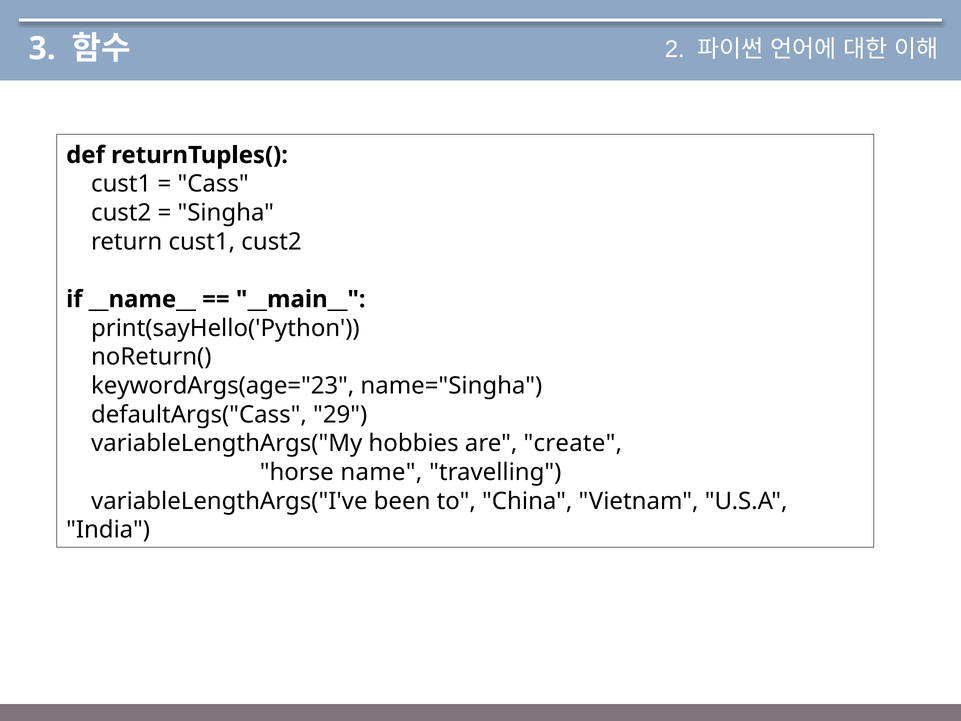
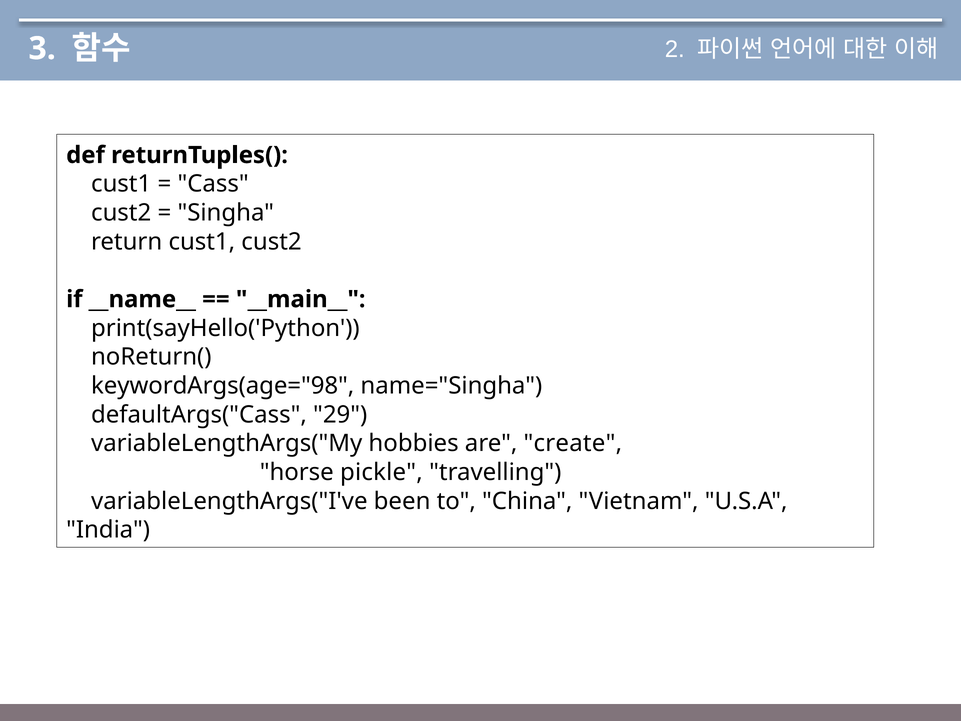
keywordArgs(age="23: keywordArgs(age="23 -> keywordArgs(age="98
name: name -> pickle
